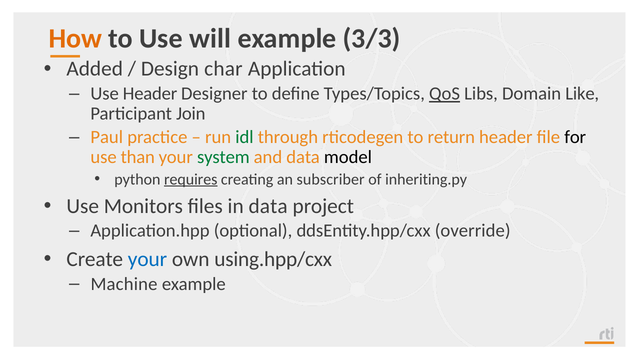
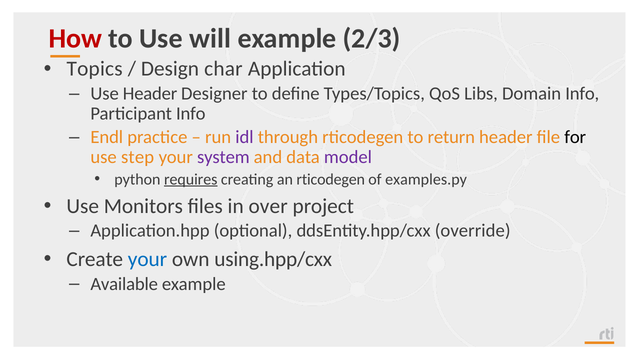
How colour: orange -> red
3/3: 3/3 -> 2/3
Added: Added -> Topics
QoS underline: present -> none
Domain Like: Like -> Info
Participant Join: Join -> Info
Paul: Paul -> Endl
idl colour: green -> purple
than: than -> step
system colour: green -> purple
model colour: black -> purple
an subscriber: subscriber -> rticodegen
inheriting.py: inheriting.py -> examples.py
in data: data -> over
Machine: Machine -> Available
